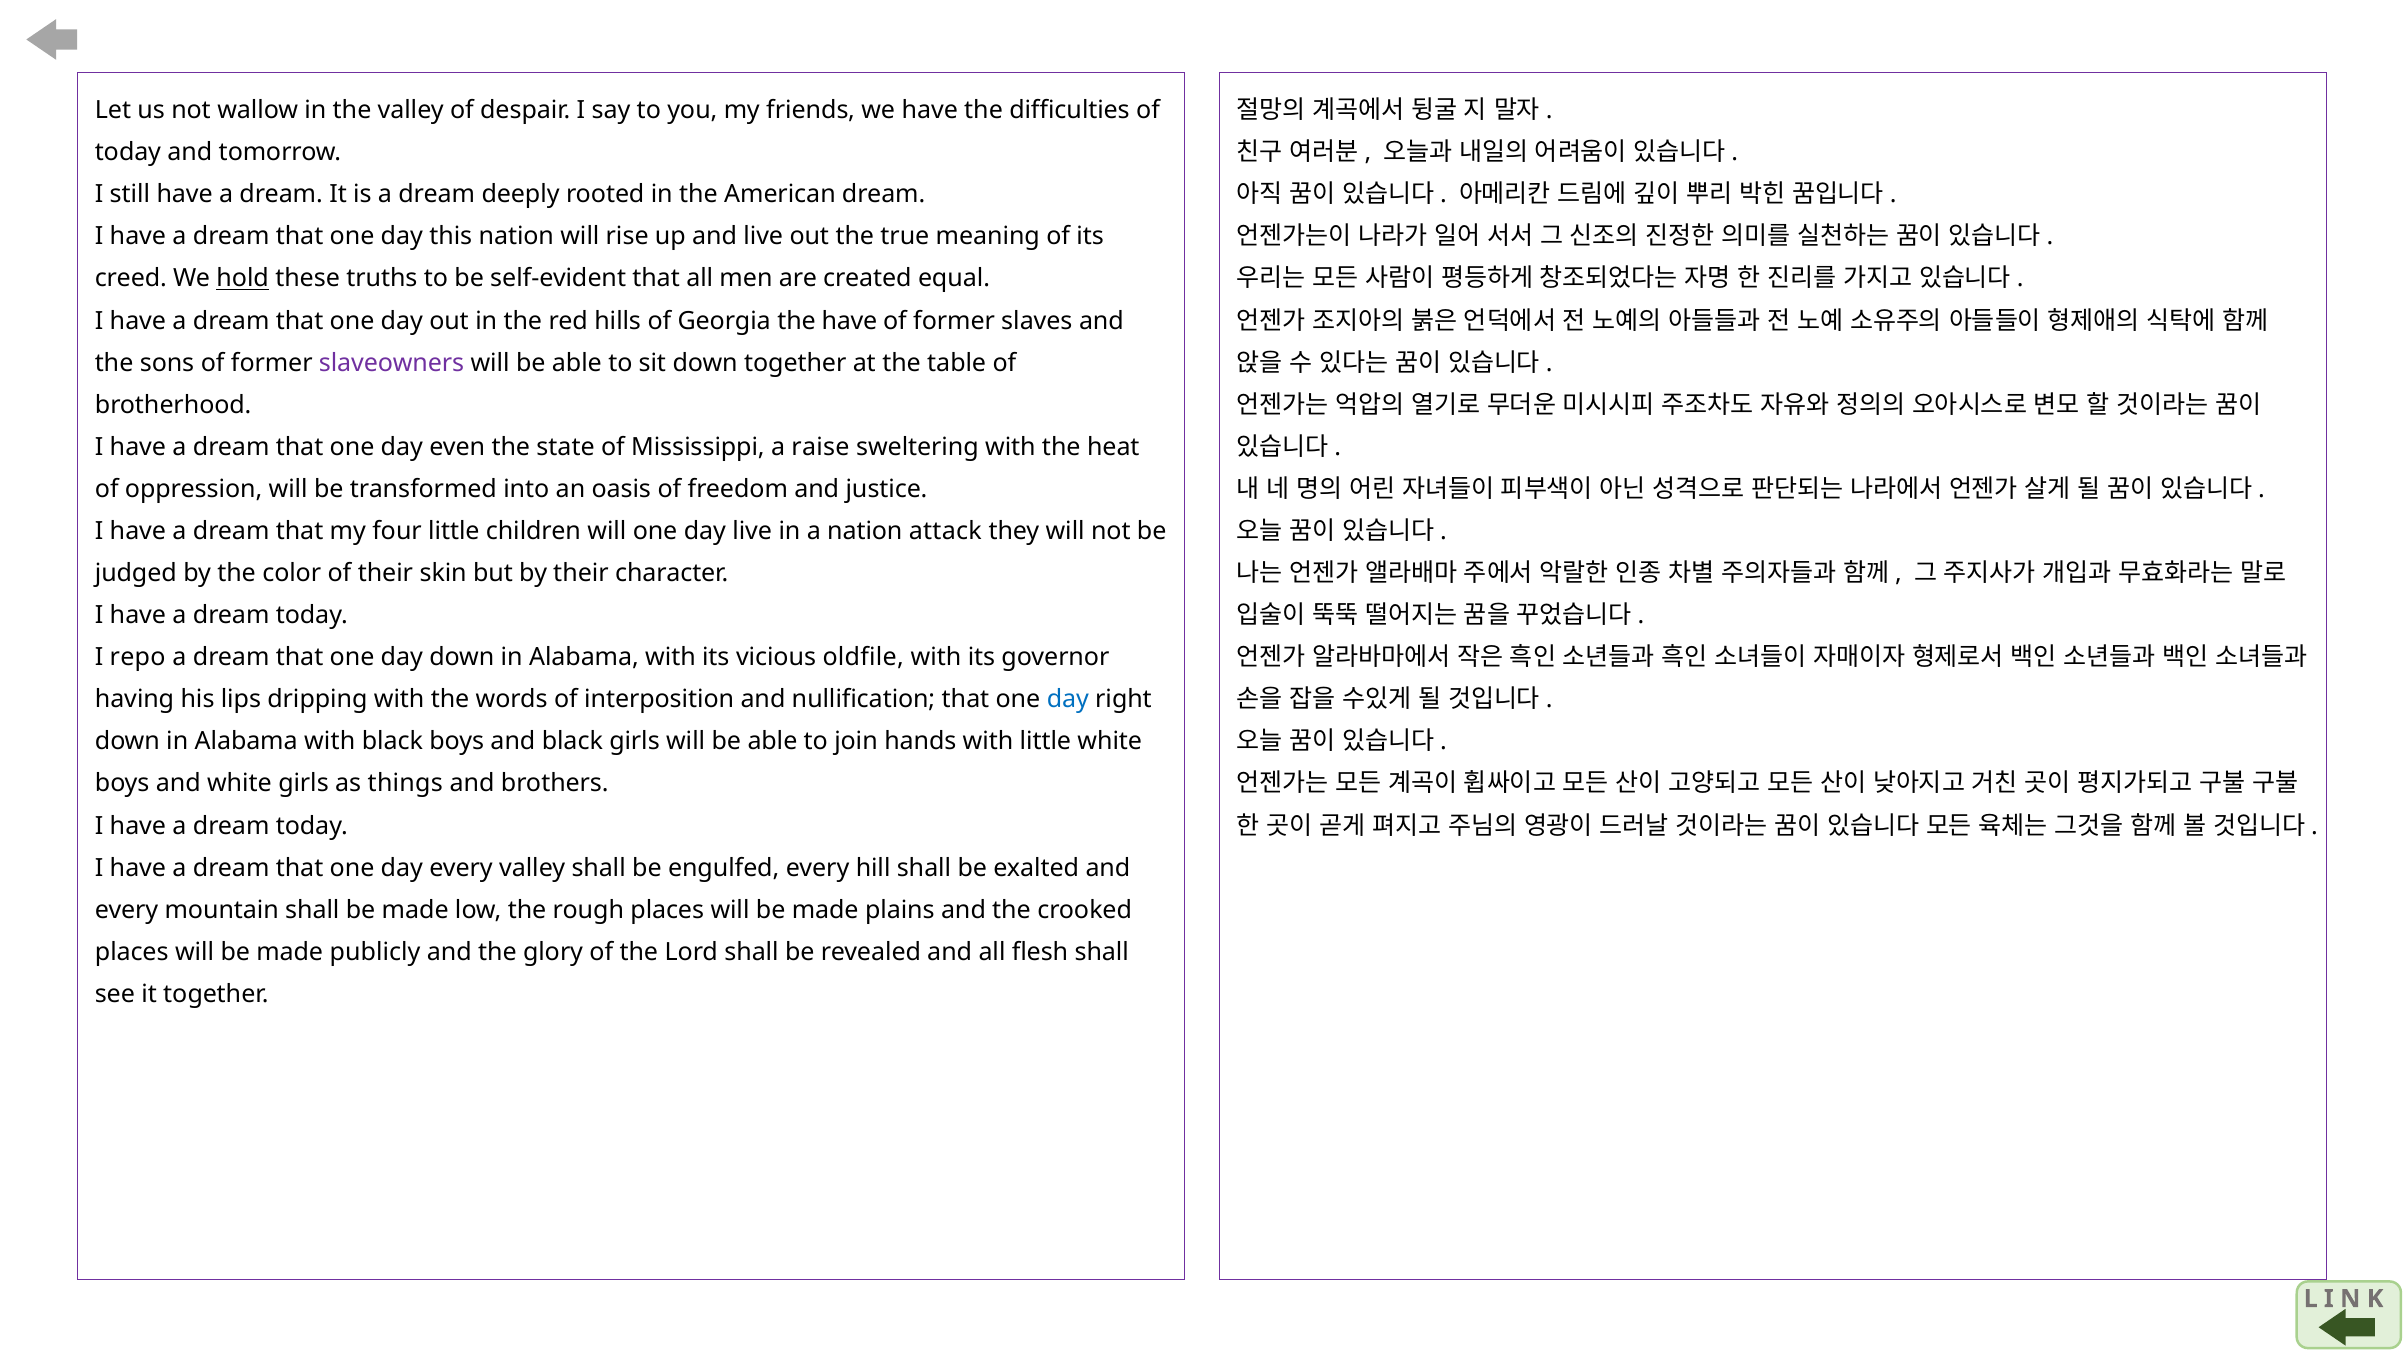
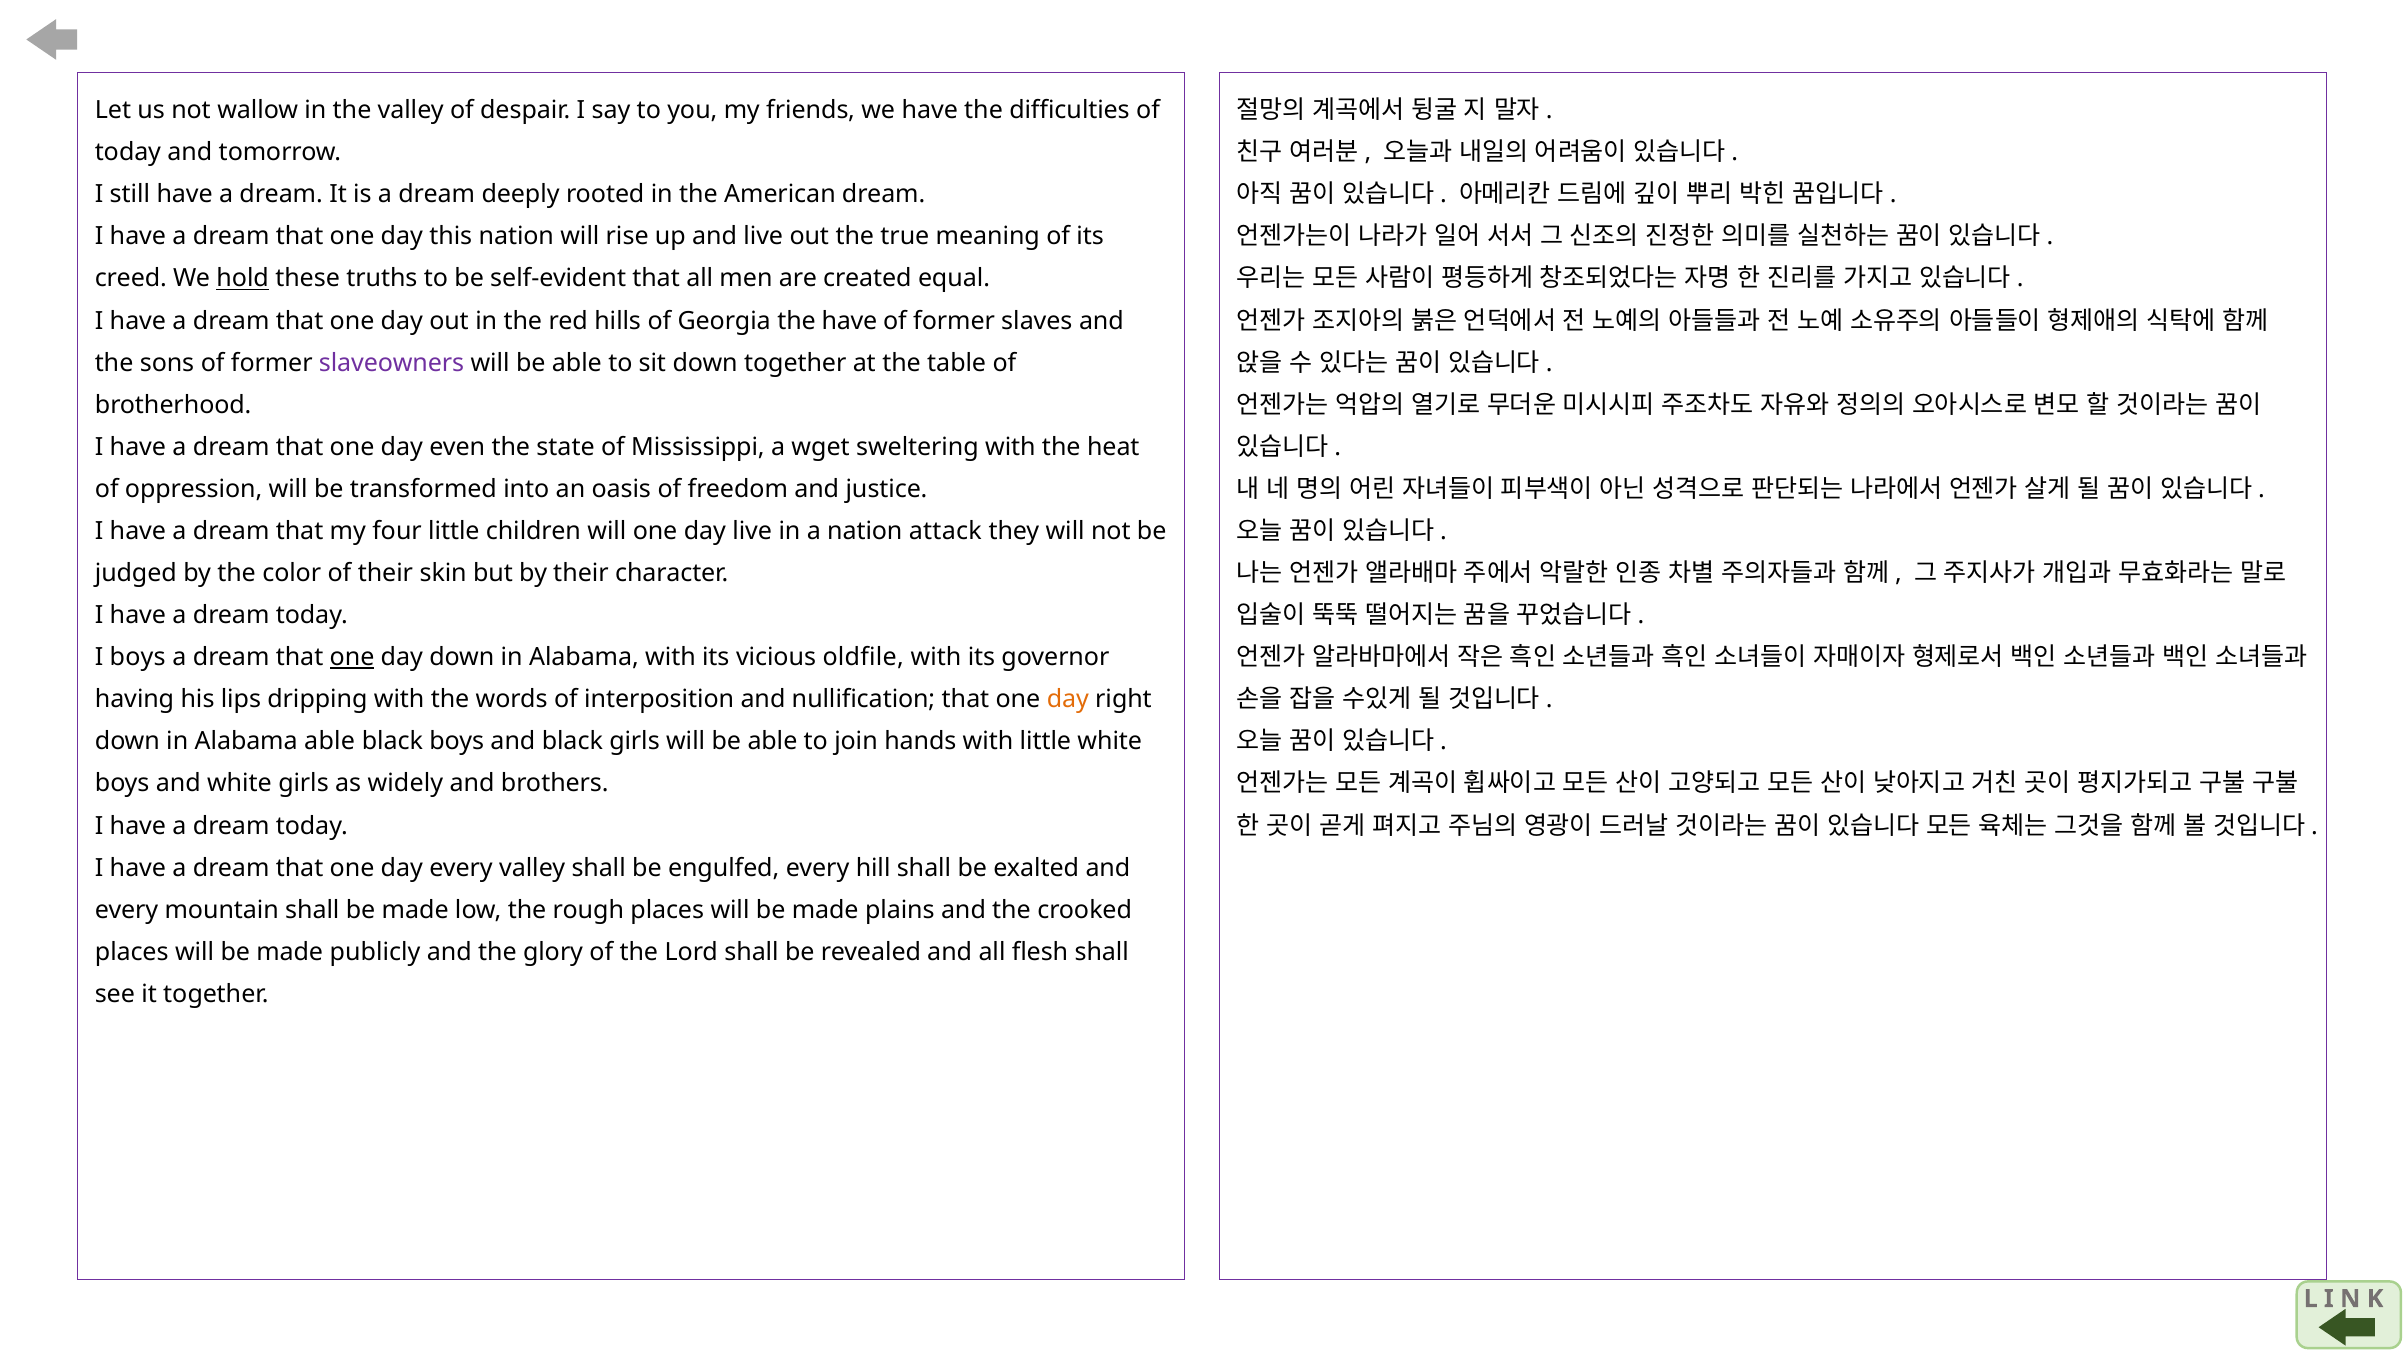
raise: raise -> wget
I repo: repo -> boys
one at (352, 658) underline: none -> present
day at (1068, 700) colour: blue -> orange
with at (330, 742): with -> able
things: things -> widely
